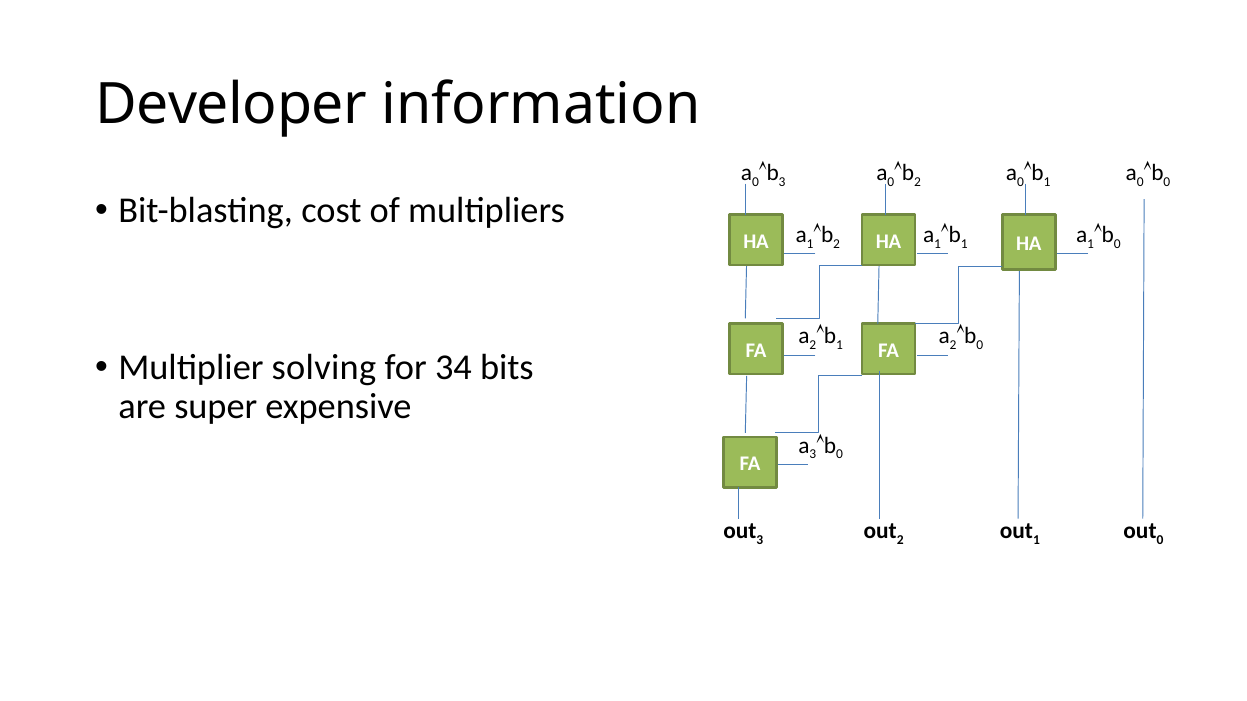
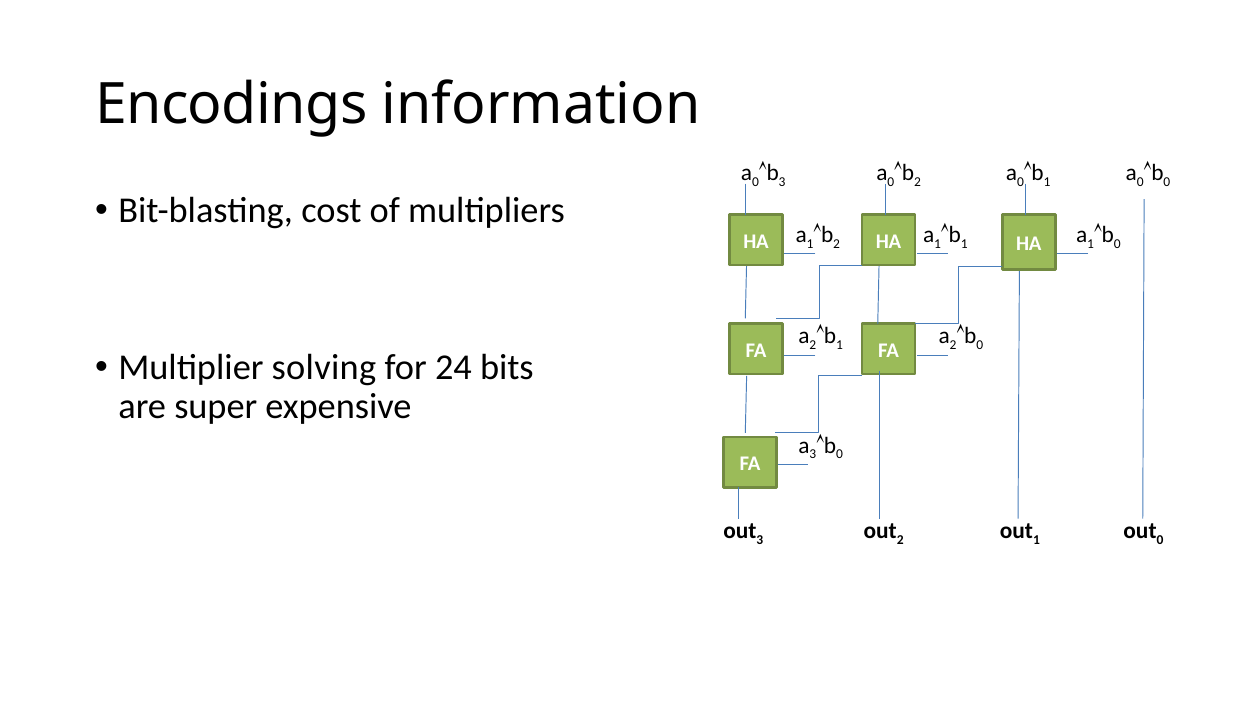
Developer: Developer -> Encodings
34: 34 -> 24
